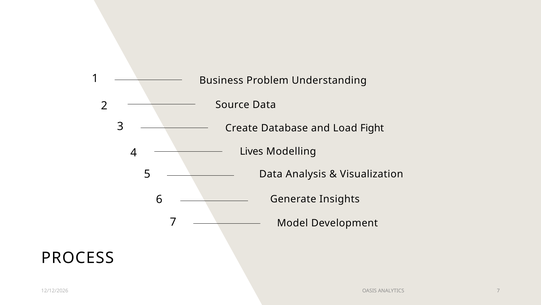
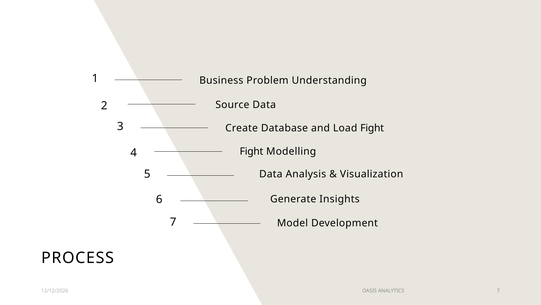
Lives at (251, 151): Lives -> Fight
